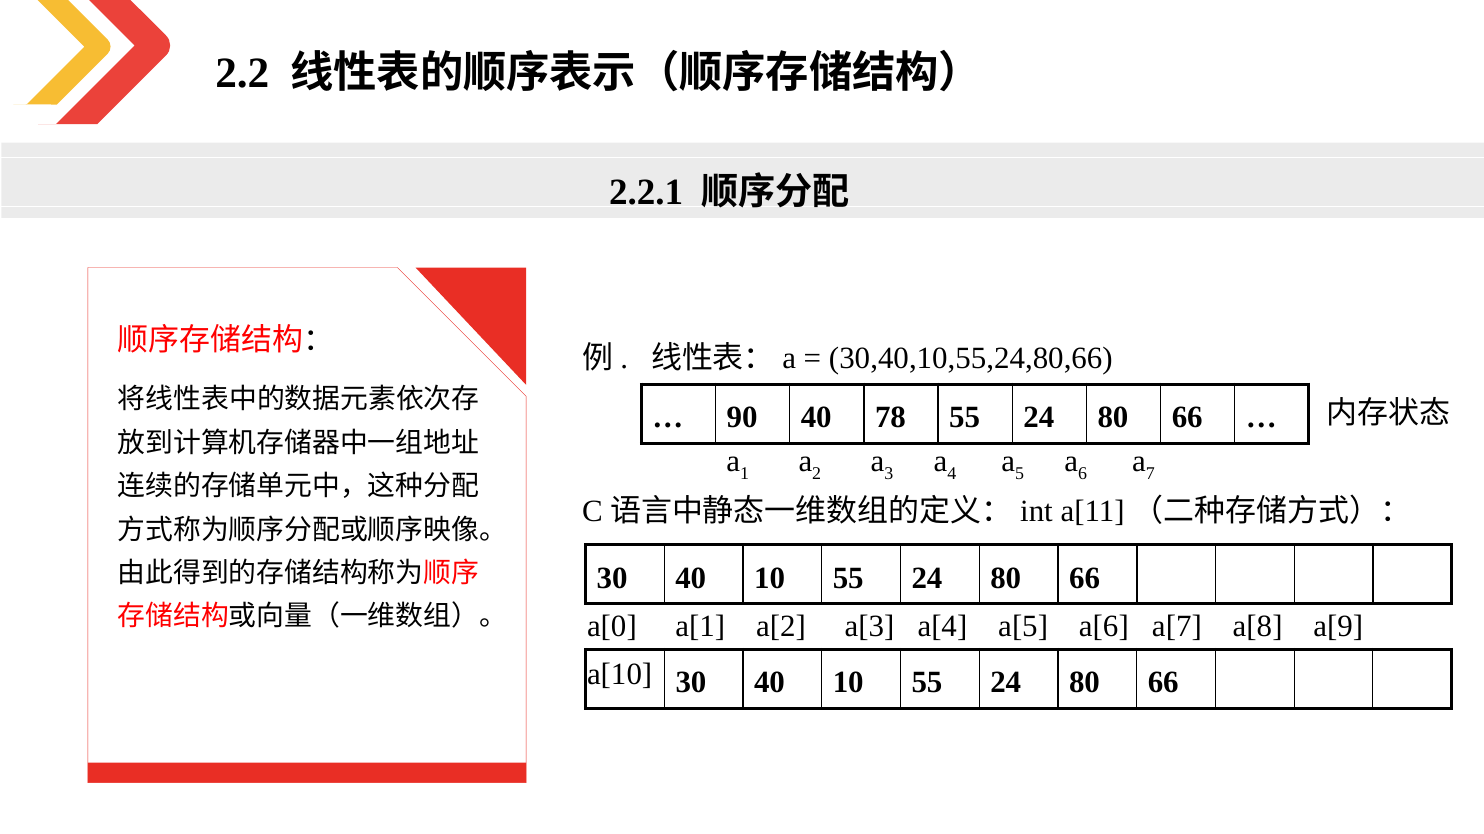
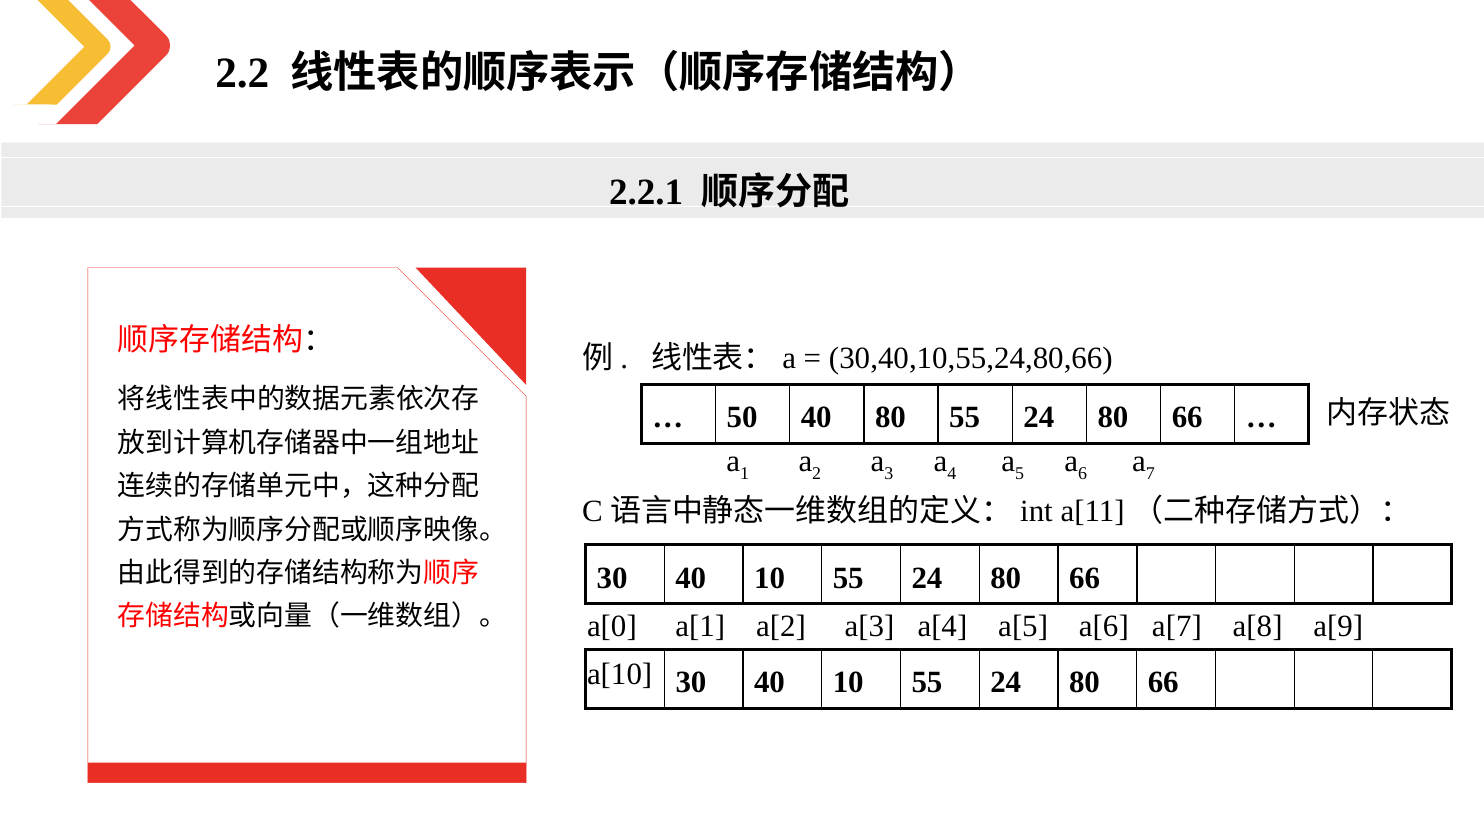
90: 90 -> 50
40 78: 78 -> 80
